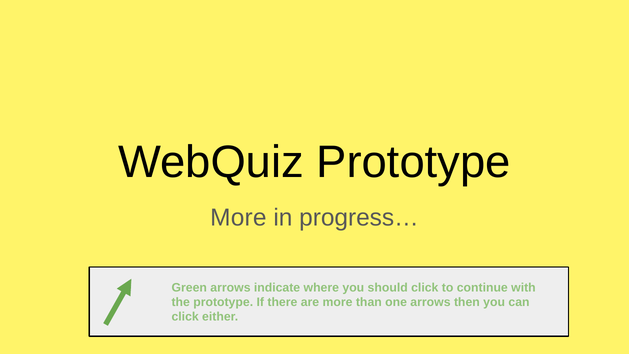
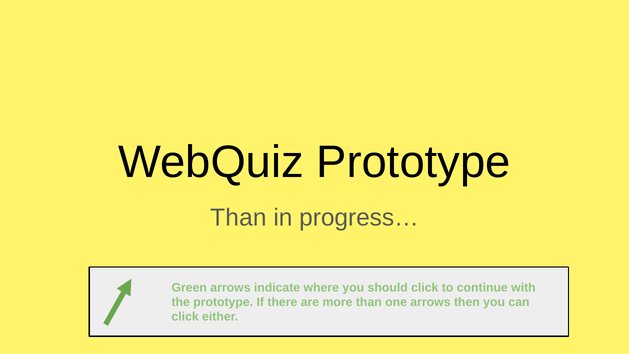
More at (238, 218): More -> Than
